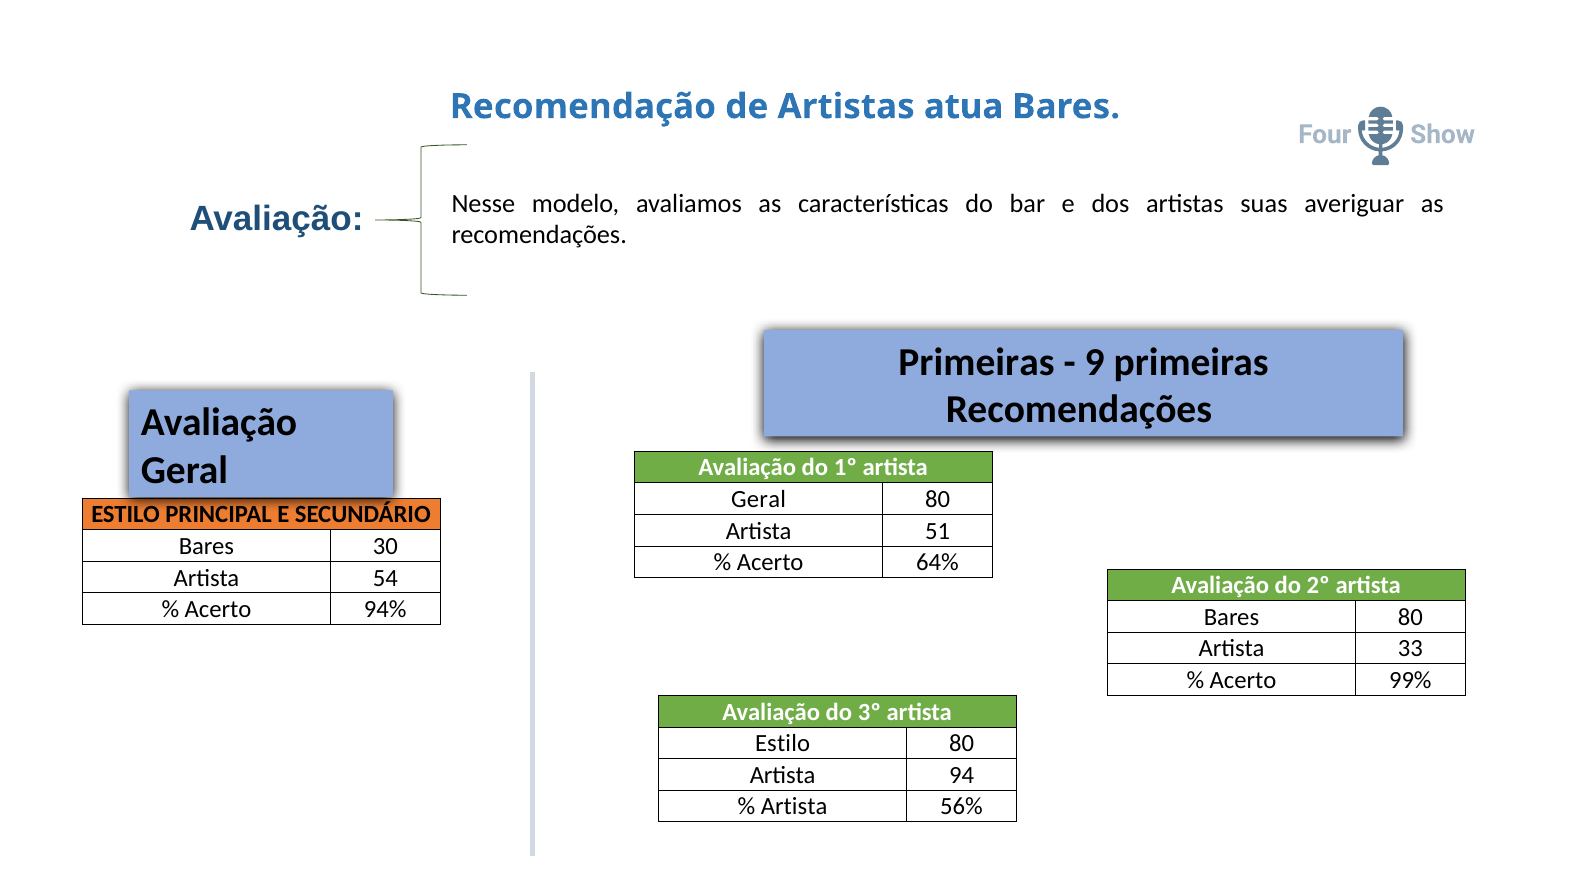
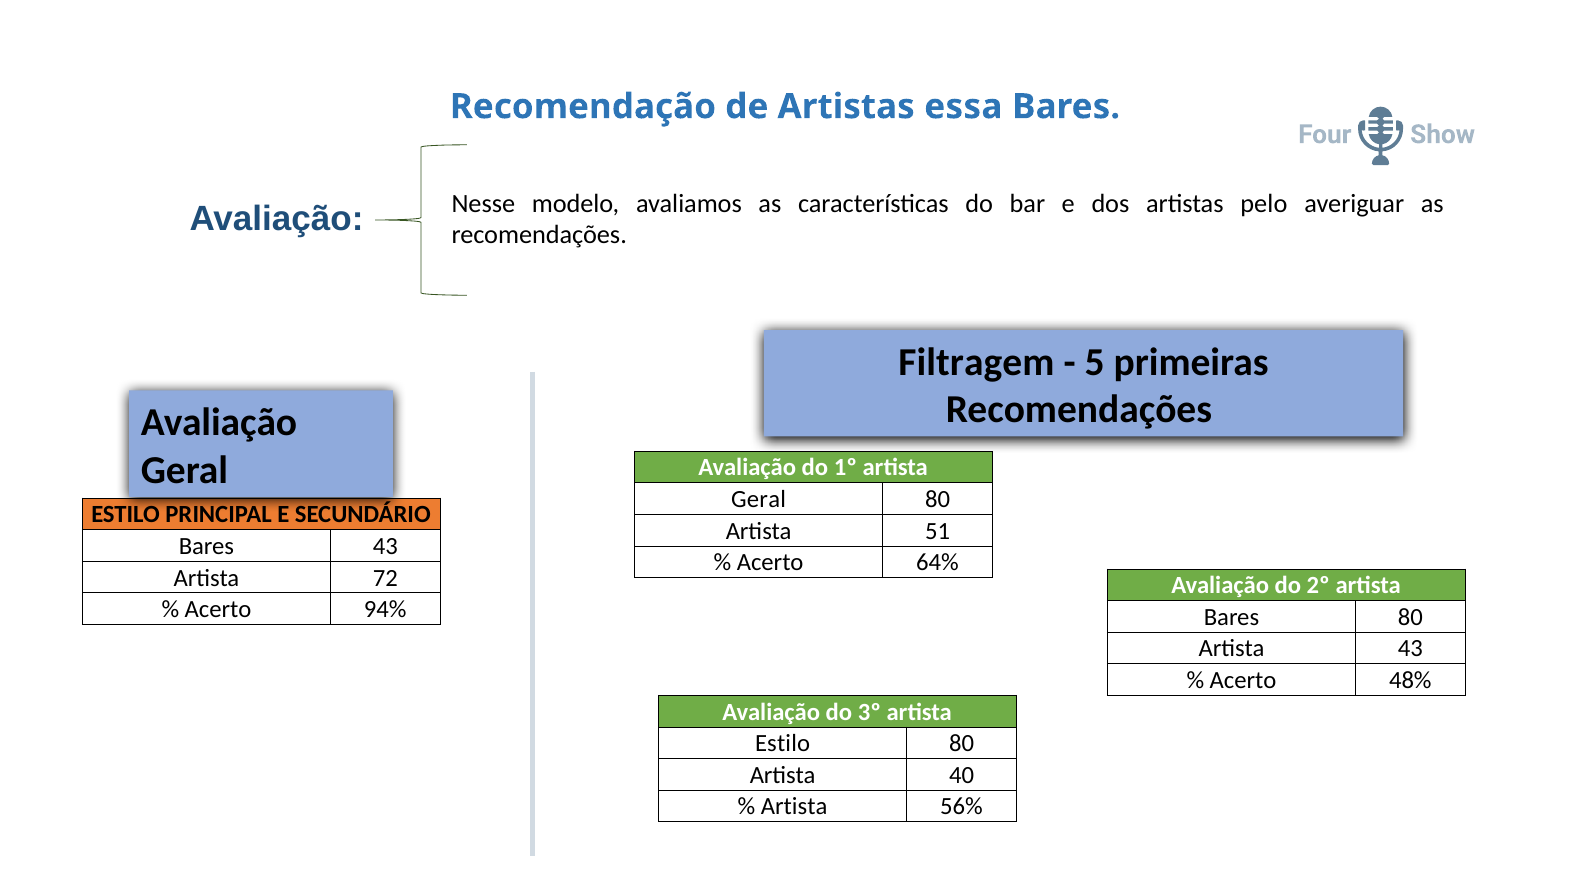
atua: atua -> essa
suas: suas -> pelo
Primeiras at (976, 362): Primeiras -> Filtragem
9: 9 -> 5
Bares 30: 30 -> 43
54: 54 -> 72
Artista 33: 33 -> 43
99%: 99% -> 48%
94: 94 -> 40
